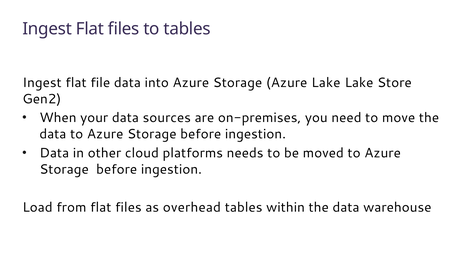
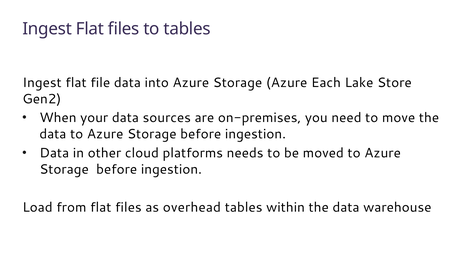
Azure Lake: Lake -> Each
